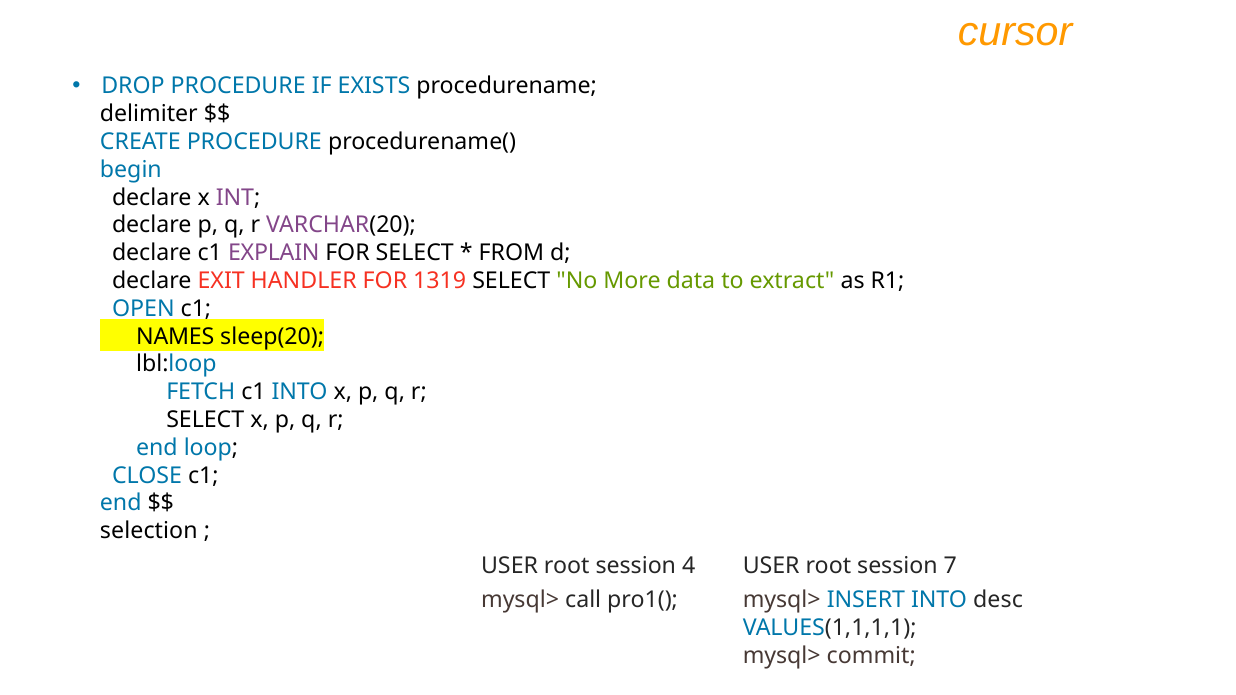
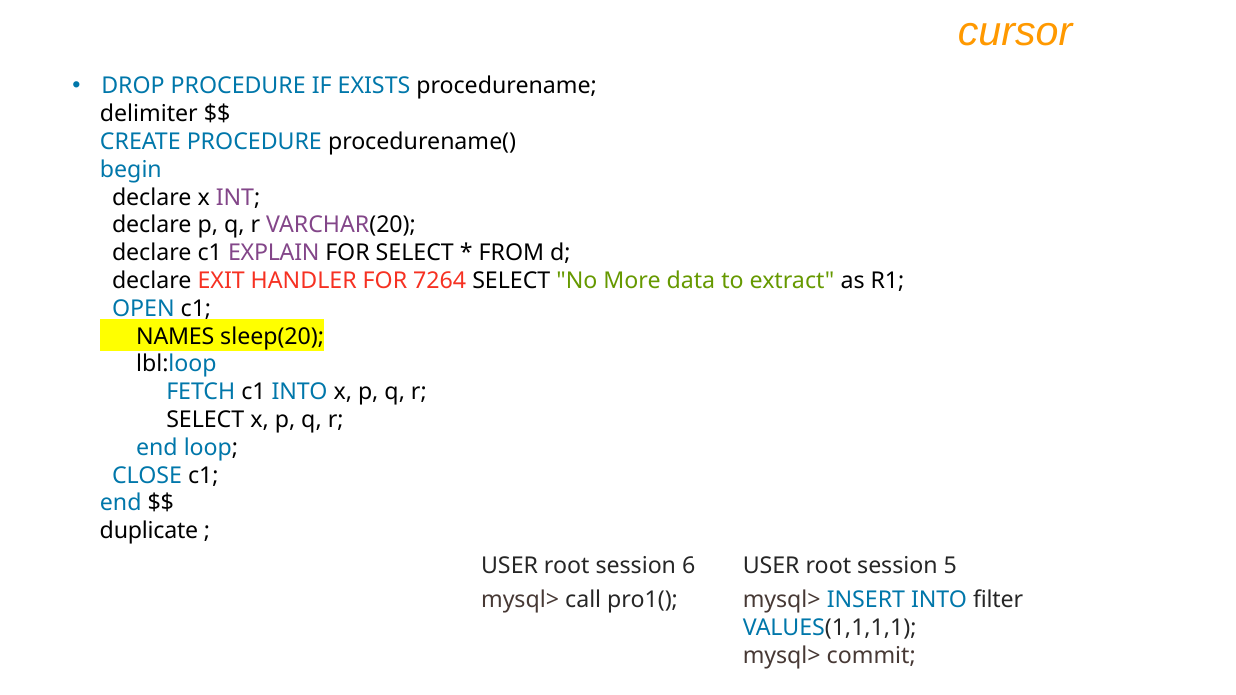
1319: 1319 -> 7264
selection: selection -> duplicate
4: 4 -> 6
7: 7 -> 5
desc: desc -> filter
